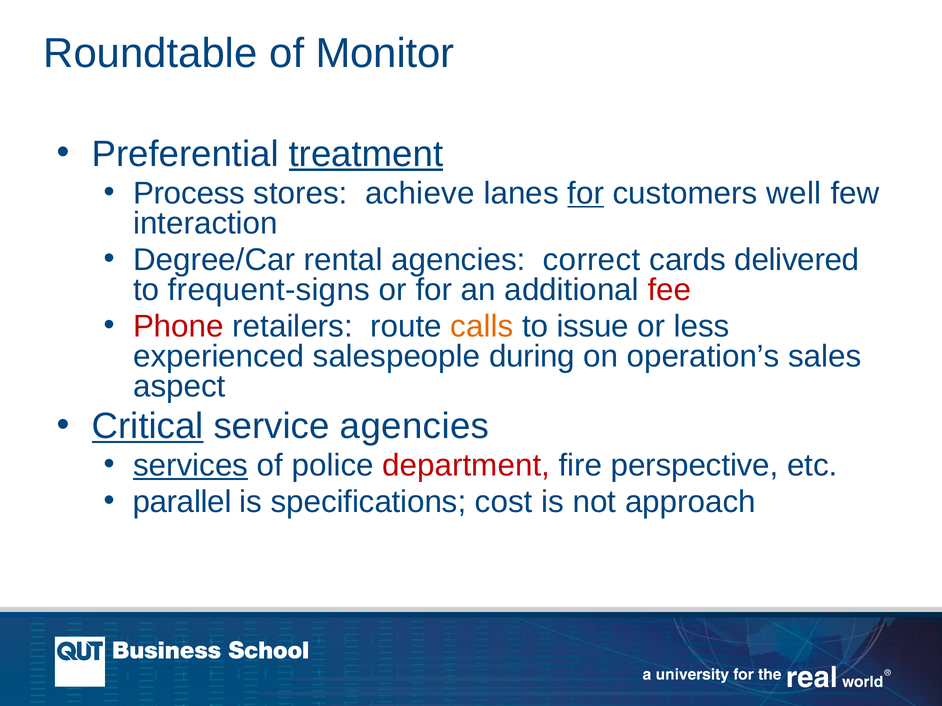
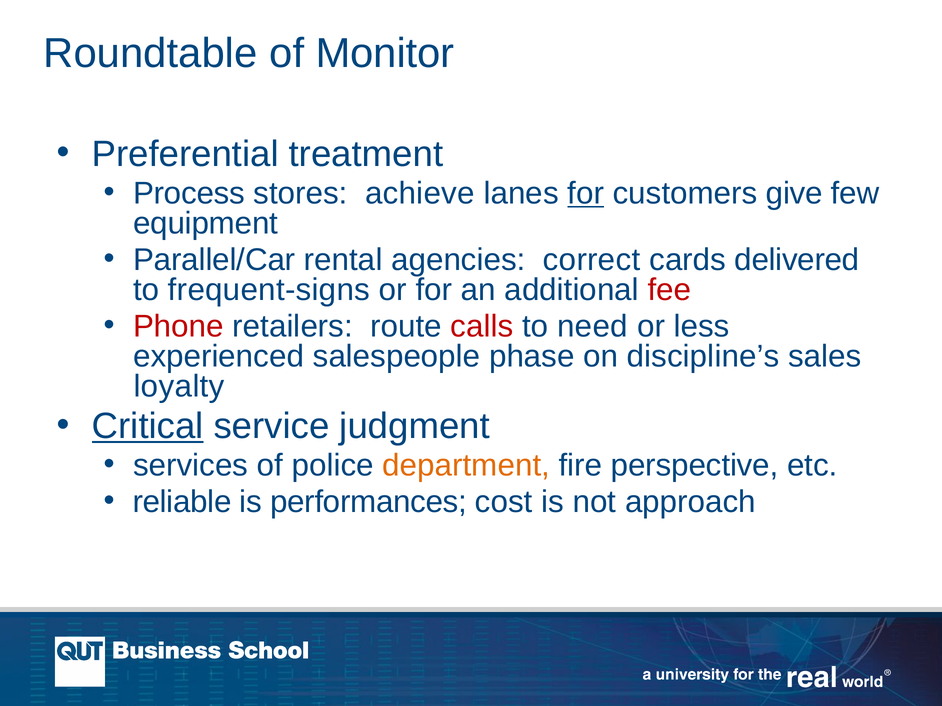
treatment underline: present -> none
well: well -> give
interaction: interaction -> equipment
Degree/Car: Degree/Car -> Parallel/Car
calls colour: orange -> red
issue: issue -> need
during: during -> phase
operation’s: operation’s -> discipline’s
aspect: aspect -> loyalty
service agencies: agencies -> judgment
services underline: present -> none
department colour: red -> orange
parallel: parallel -> reliable
specifications: specifications -> performances
